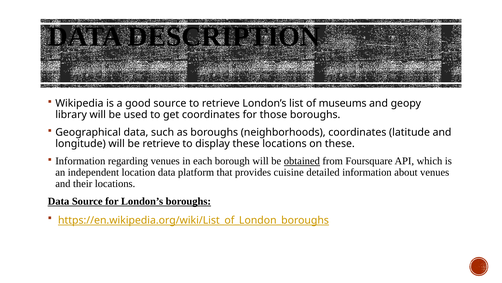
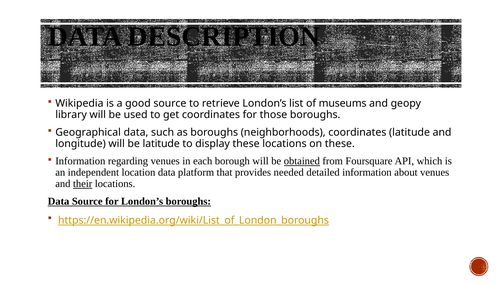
be retrieve: retrieve -> latitude
cuisine: cuisine -> needed
their underline: none -> present
